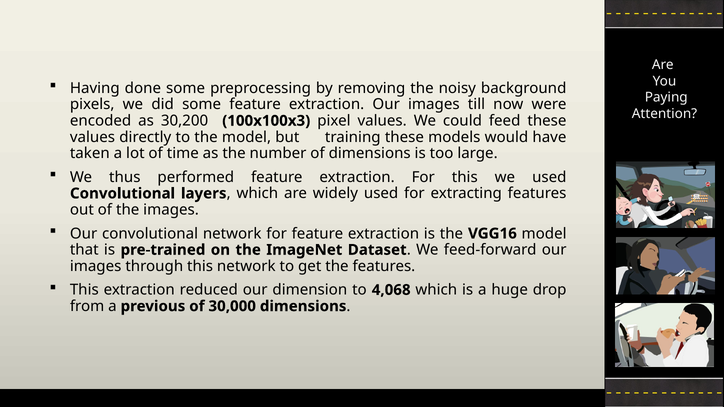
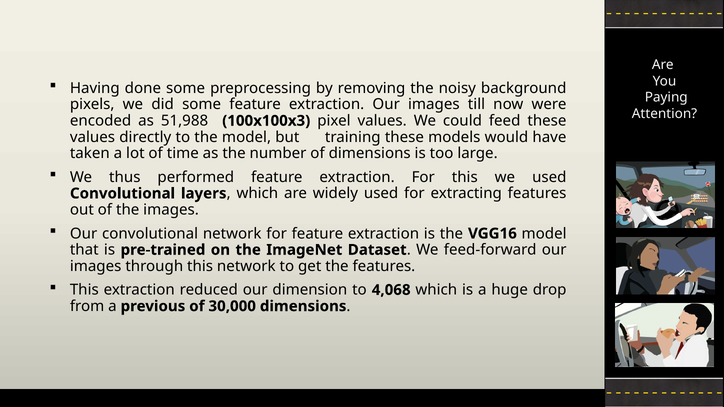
30,200: 30,200 -> 51,988
